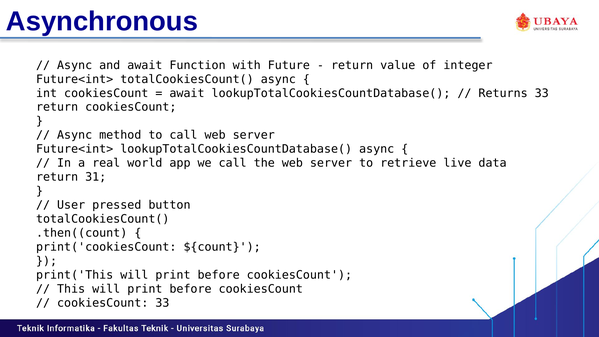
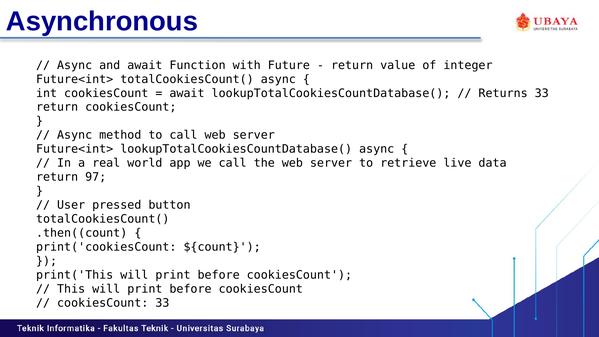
31: 31 -> 97
